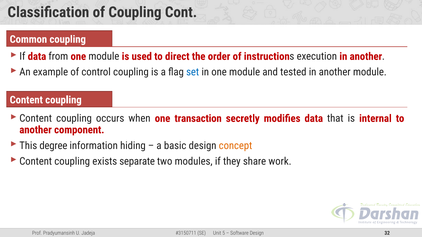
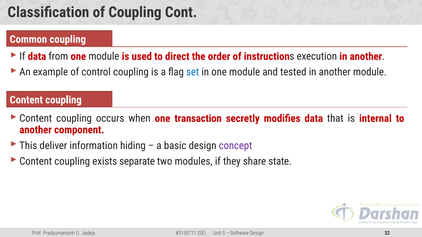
degree: degree -> deliver
concept colour: orange -> purple
work: work -> state
